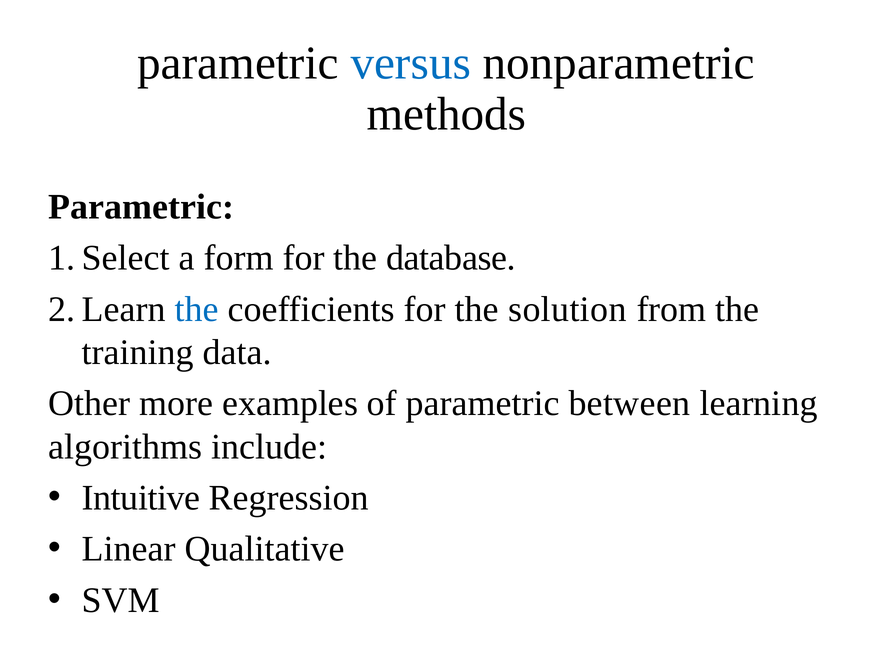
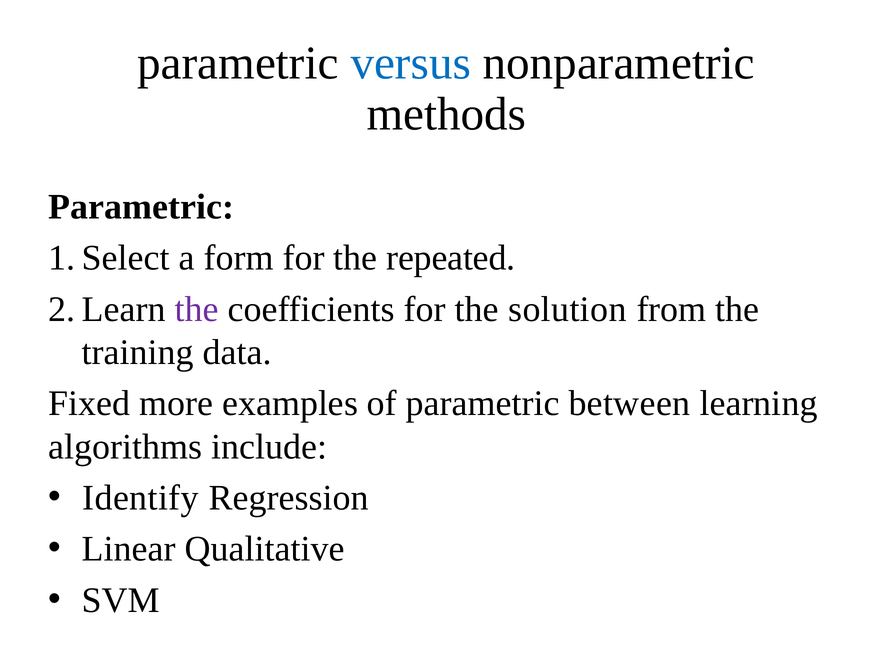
database: database -> repeated
the at (197, 309) colour: blue -> purple
Other: Other -> Fixed
Intuitive: Intuitive -> Identify
